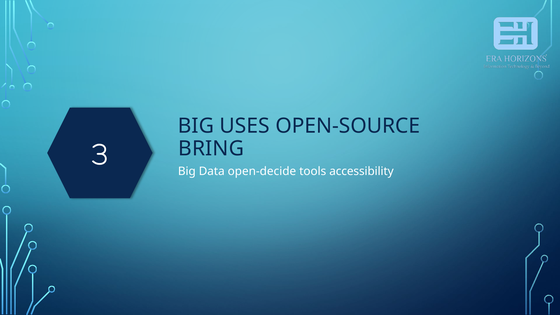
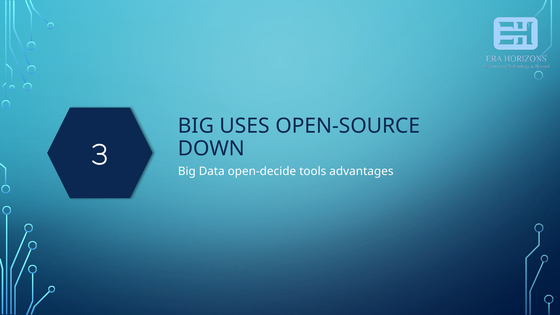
BRING: BRING -> DOWN
accessibility: accessibility -> advantages
